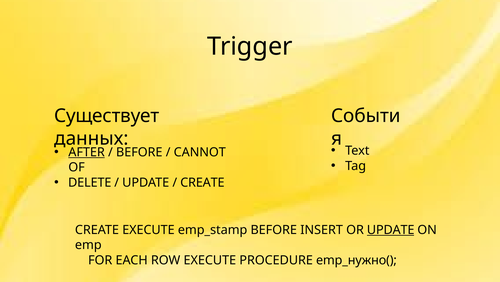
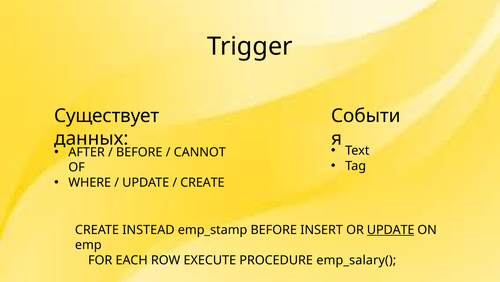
AFTER underline: present -> none
DELETE: DELETE -> WHERE
CREATE EXECUTE: EXECUTE -> INSTEAD
emp_нужно(: emp_нужно( -> emp_salary(
